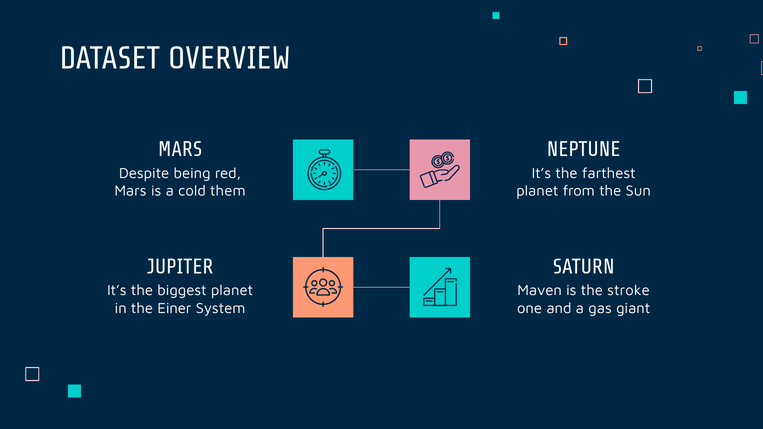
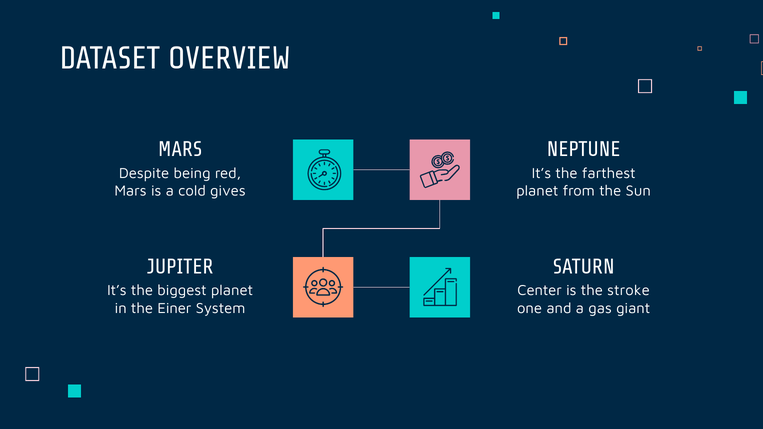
them: them -> gives
Maven: Maven -> Center
